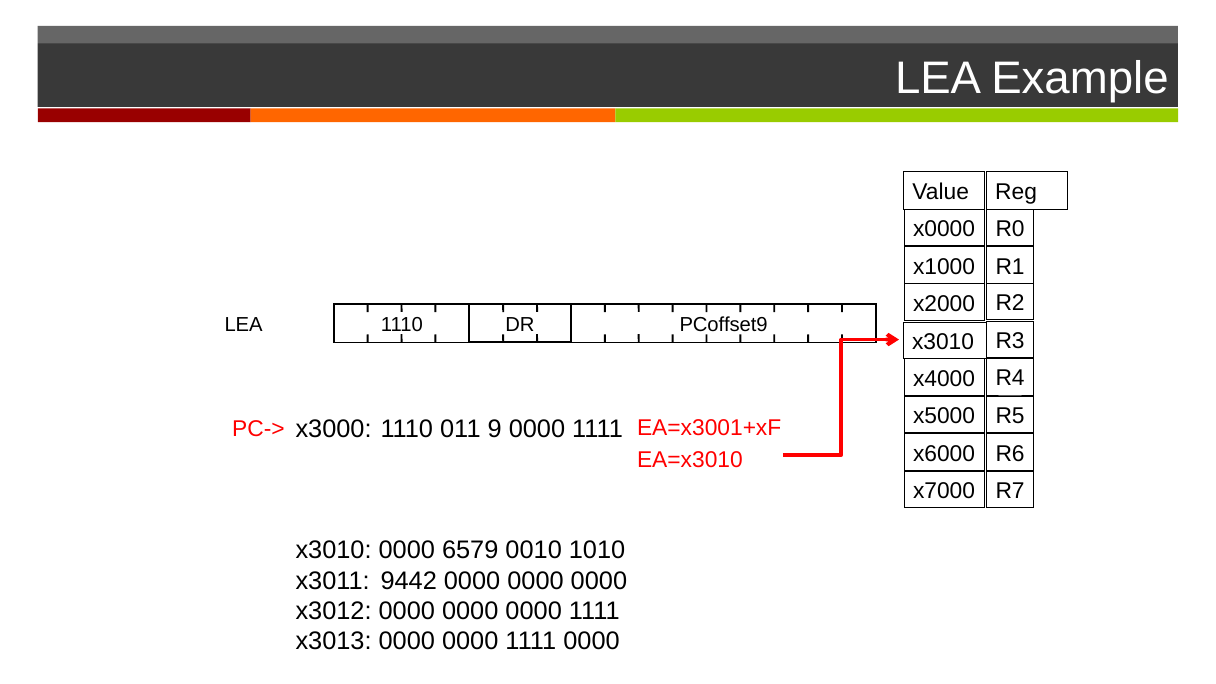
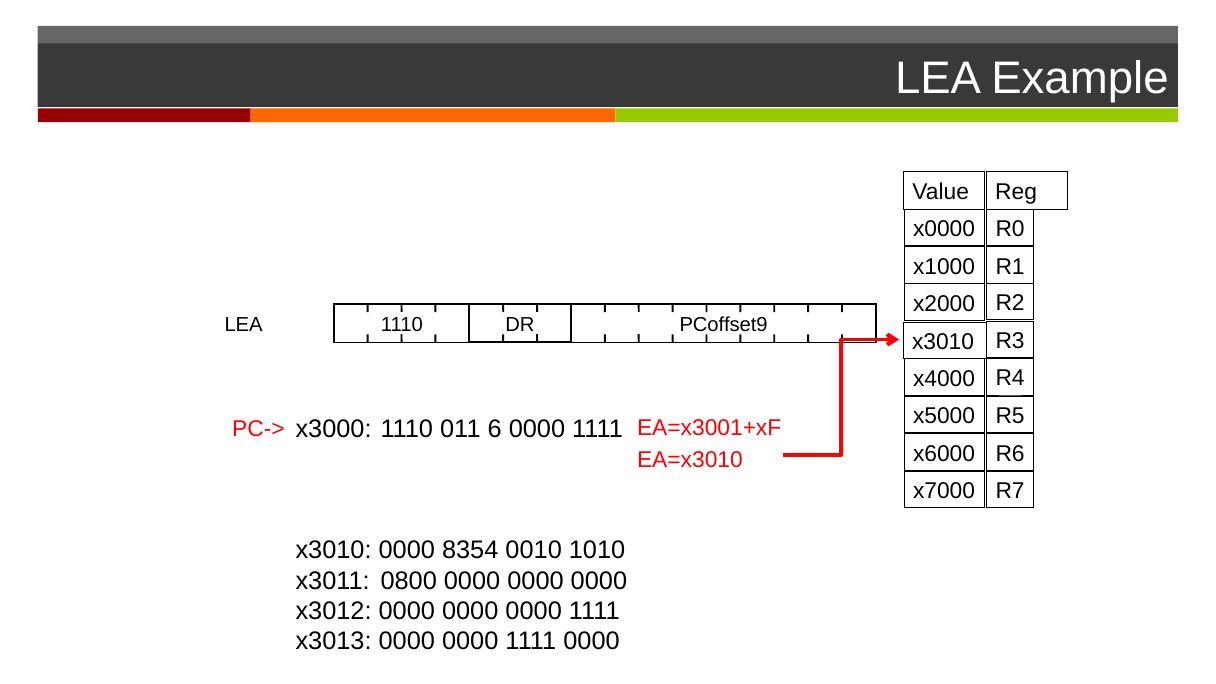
9: 9 -> 6
6579: 6579 -> 8354
9442: 9442 -> 0800
